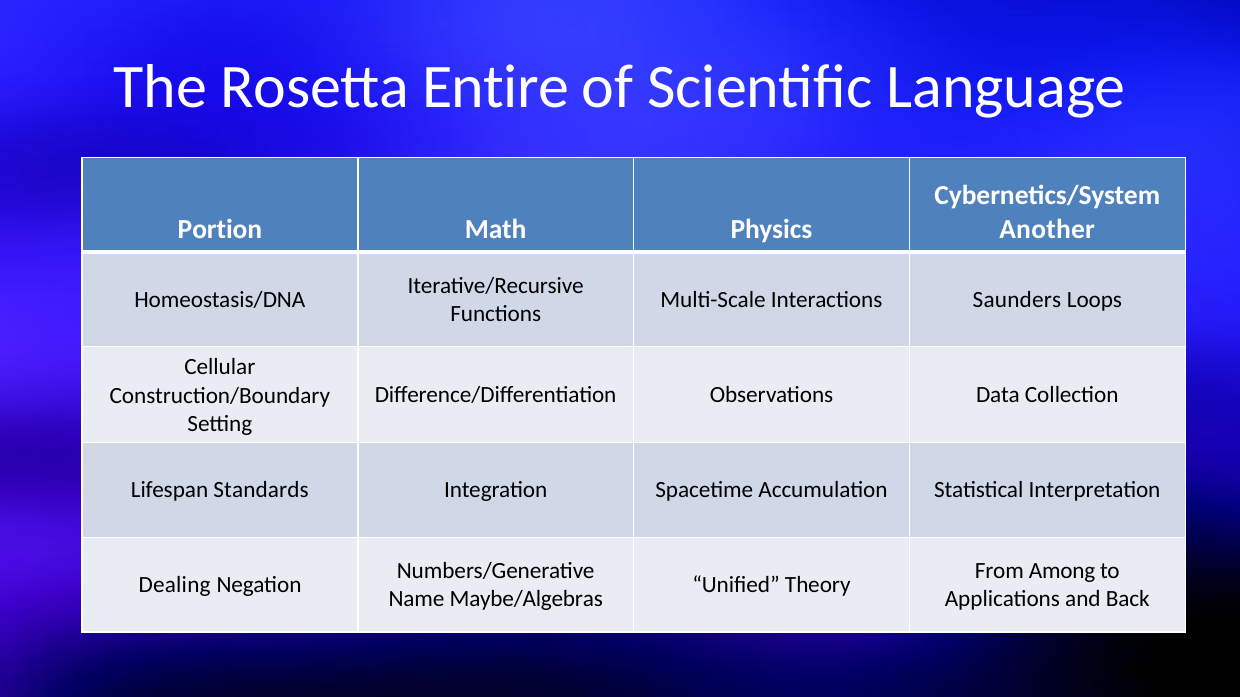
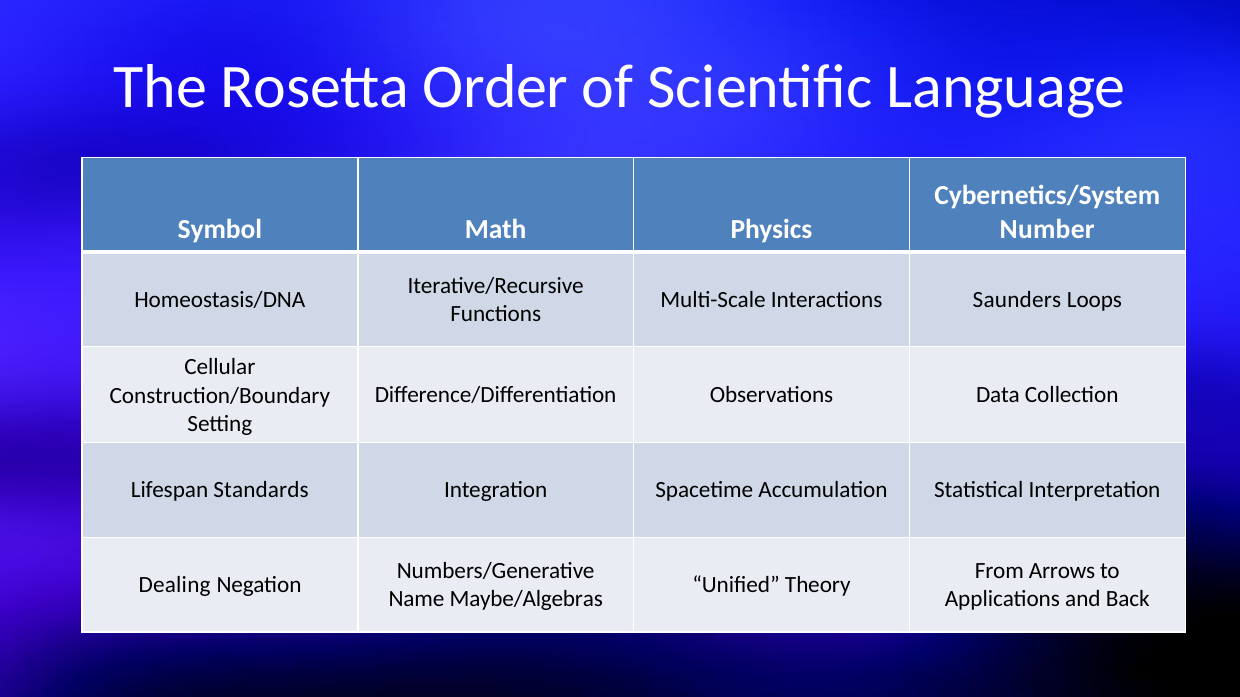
Entire: Entire -> Order
Portion: Portion -> Symbol
Another: Another -> Number
Among: Among -> Arrows
